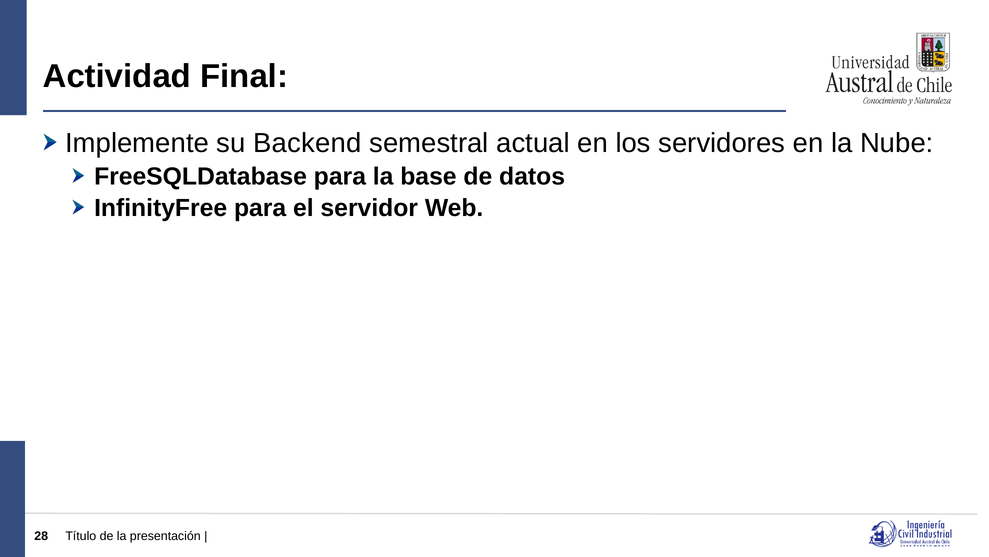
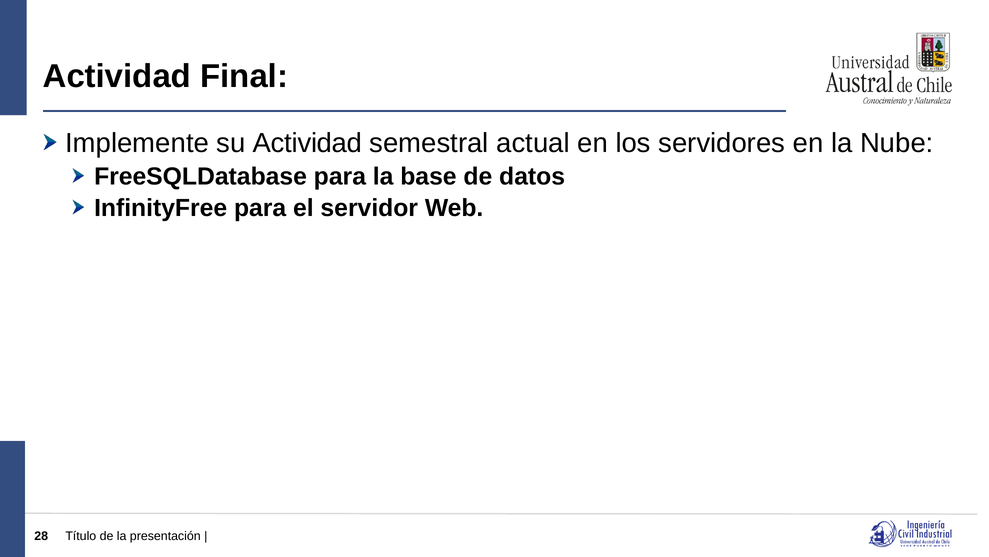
su Backend: Backend -> Actividad
